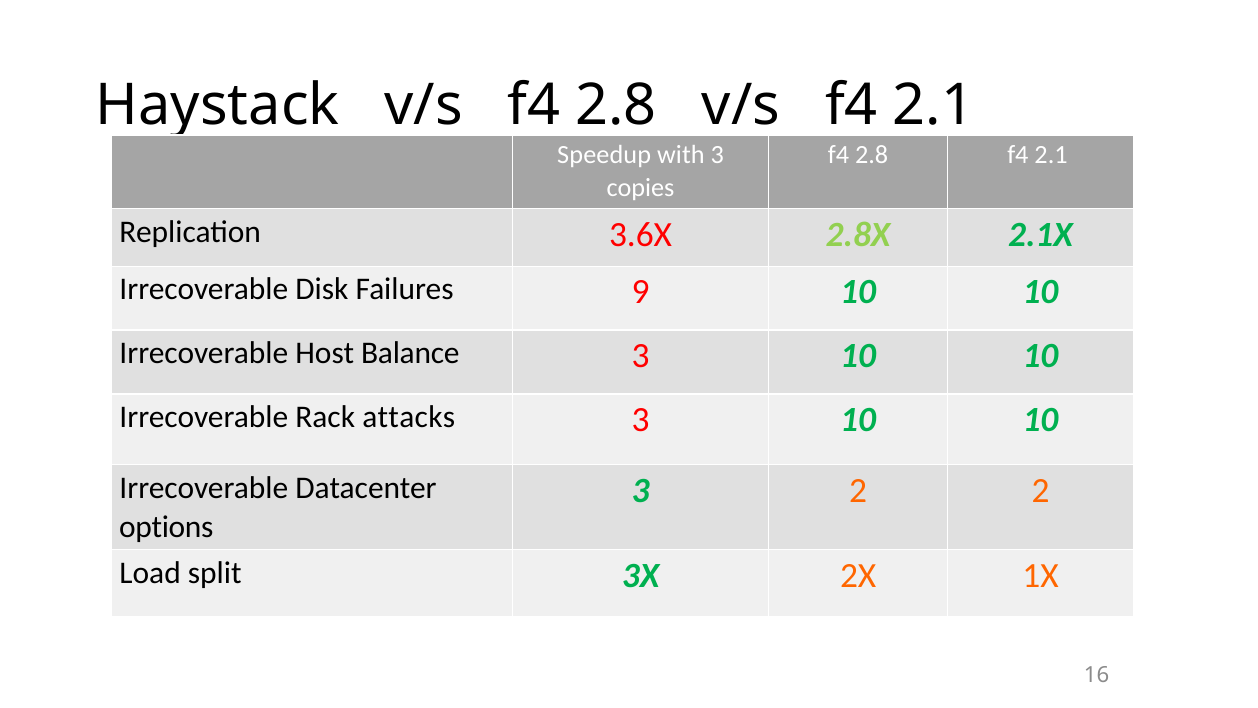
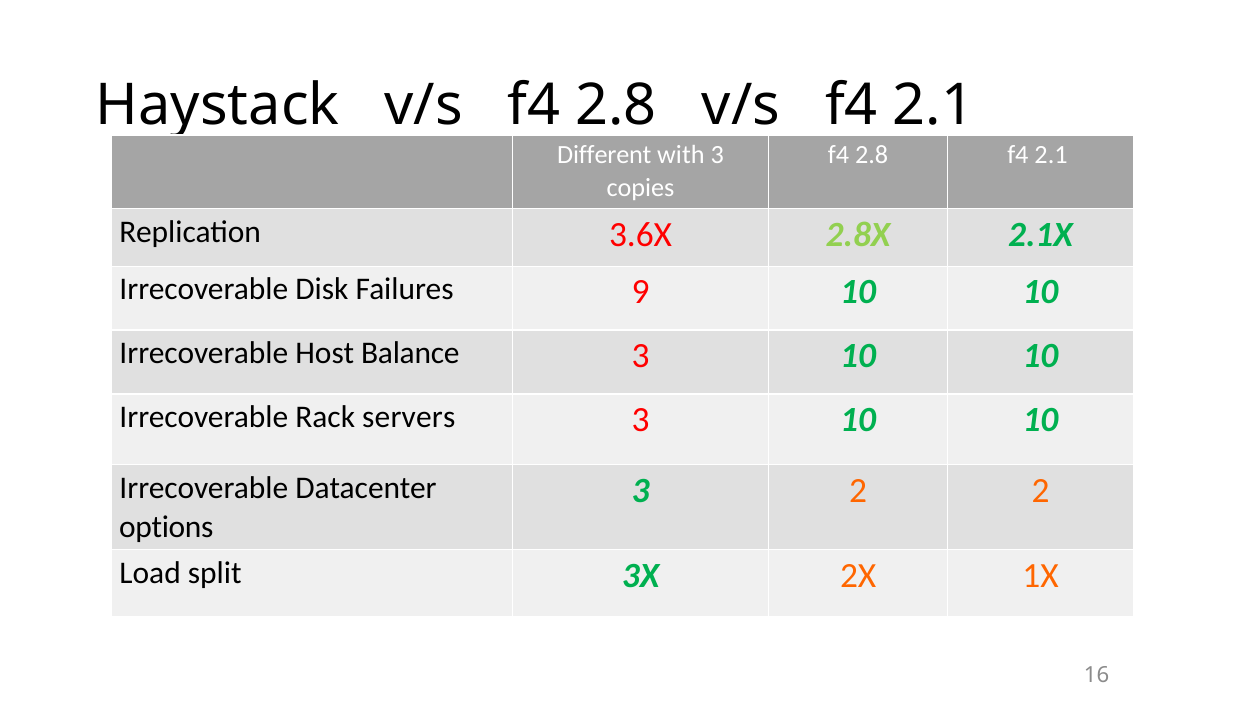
Speedup: Speedup -> Different
attacks: attacks -> servers
